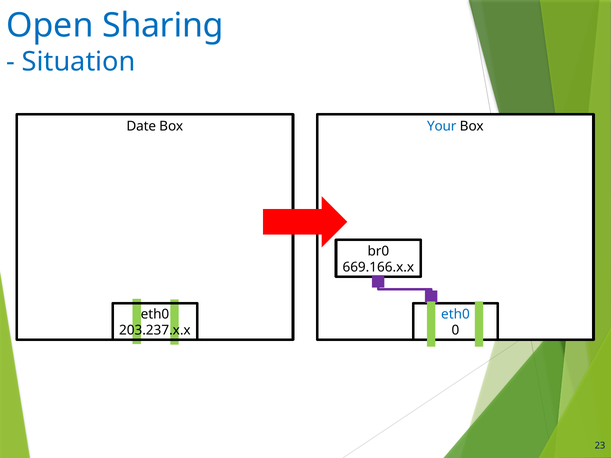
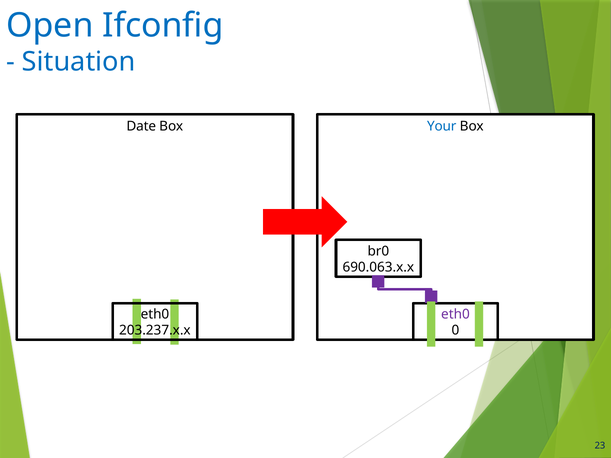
Sharing: Sharing -> Ifconfig
669.166.x.x: 669.166.x.x -> 690.063.x.x
eth0 at (455, 314) colour: blue -> purple
